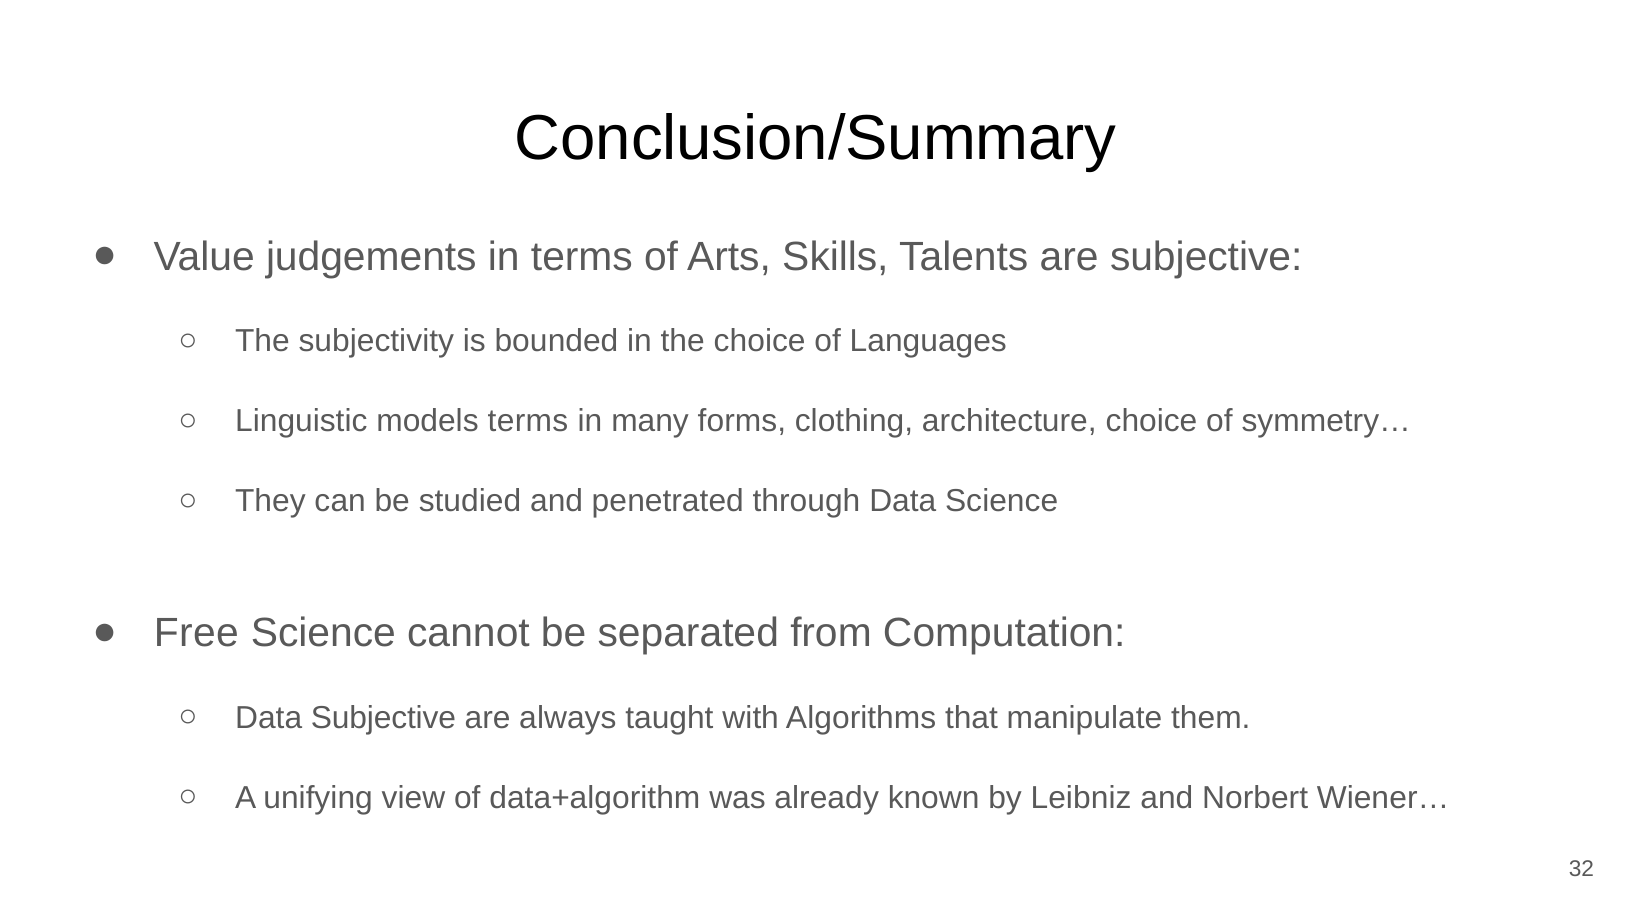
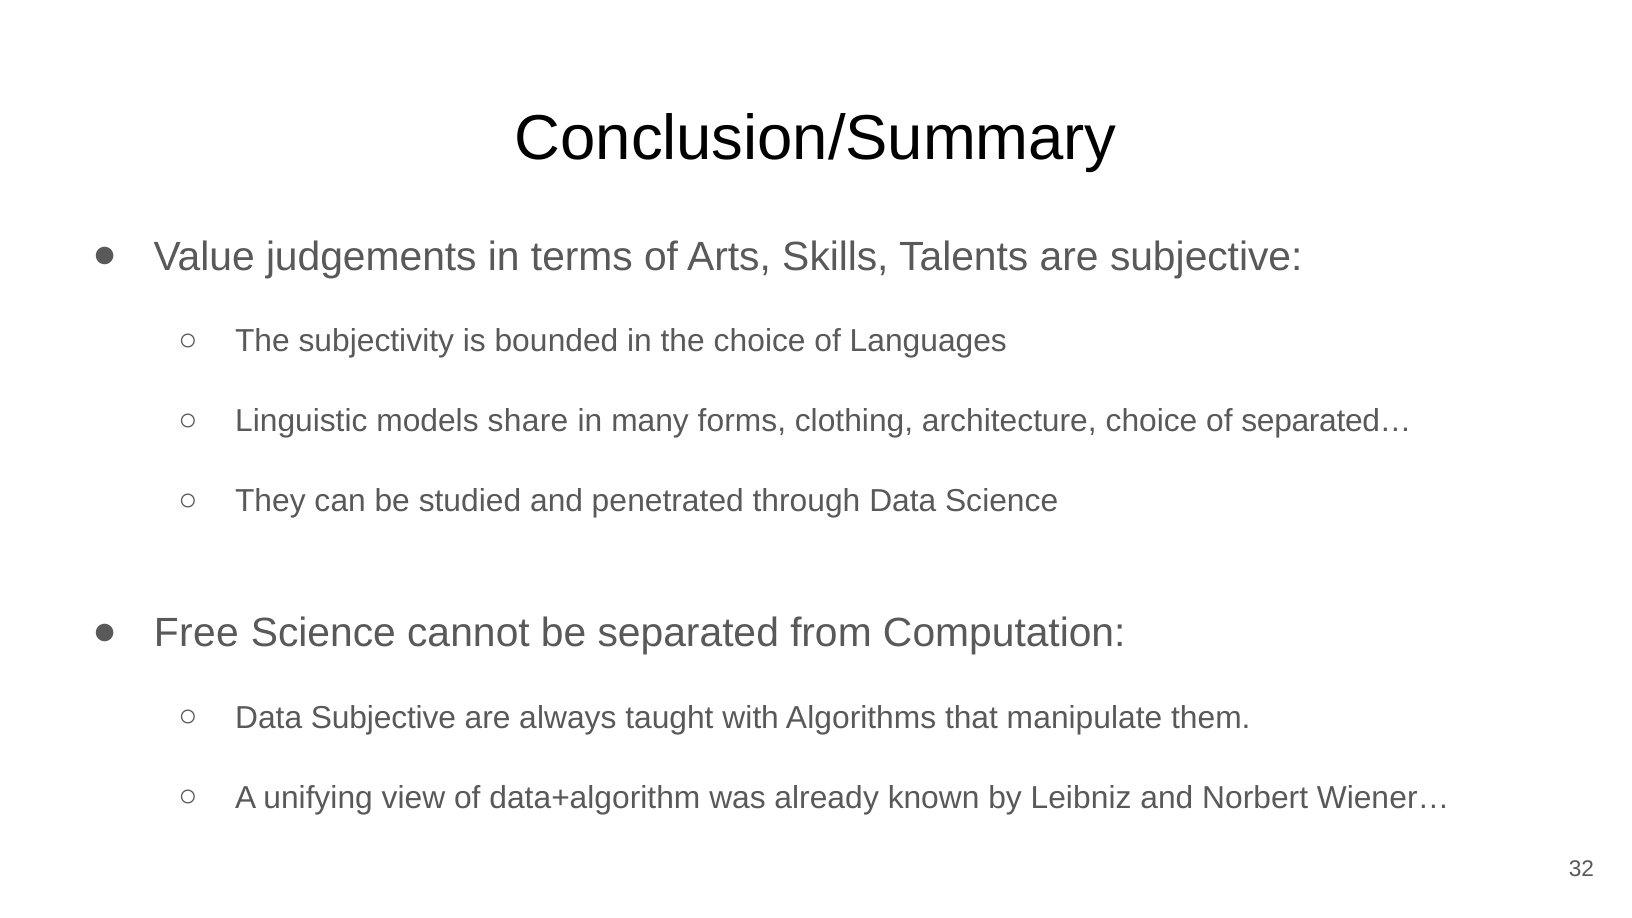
models terms: terms -> share
symmetry…: symmetry… -> separated…
